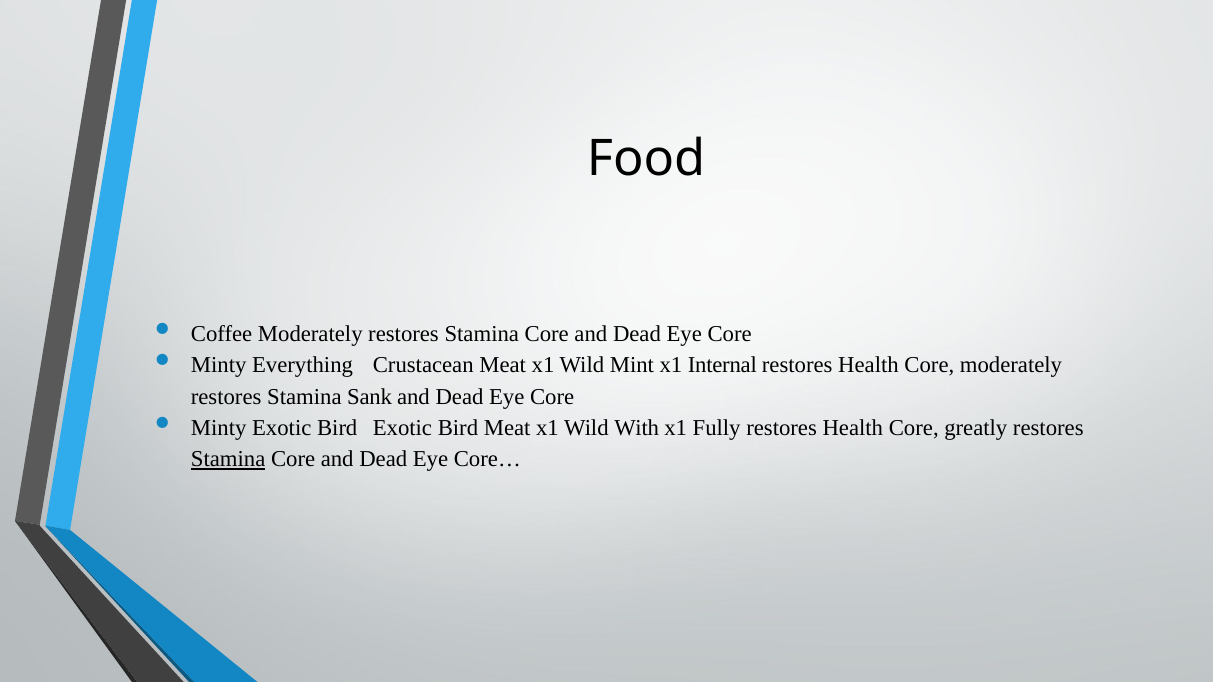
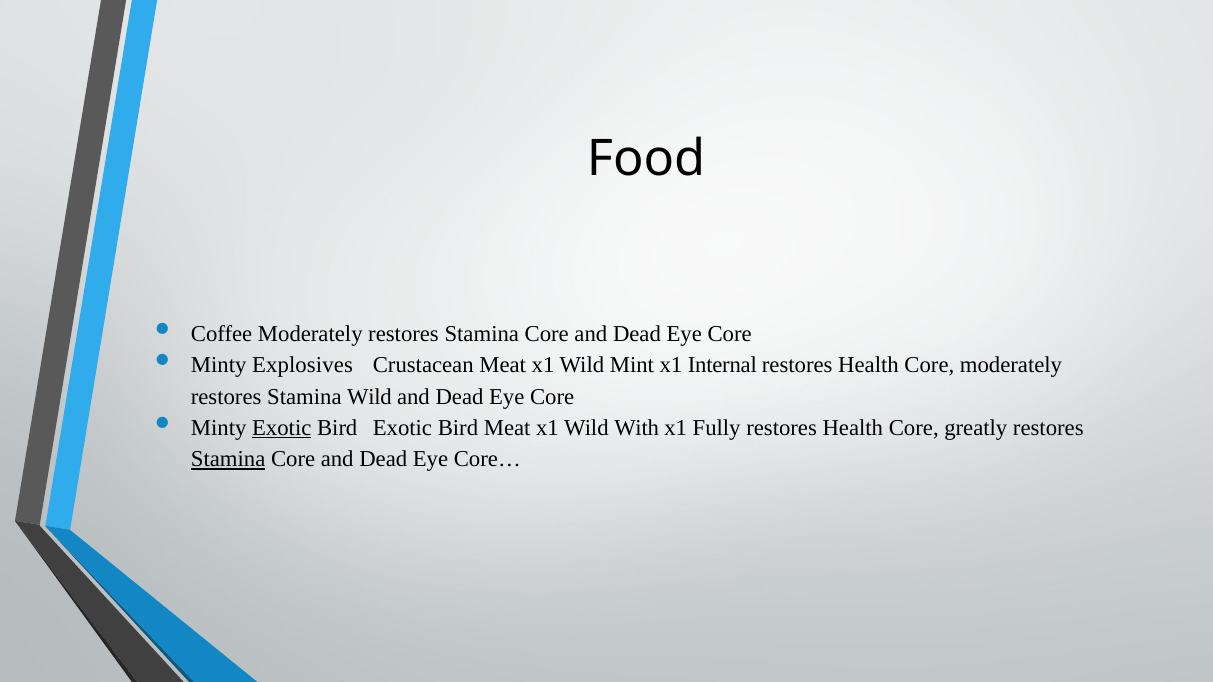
Everything: Everything -> Explosives
Stamina Sank: Sank -> Wild
Exotic at (282, 428) underline: none -> present
